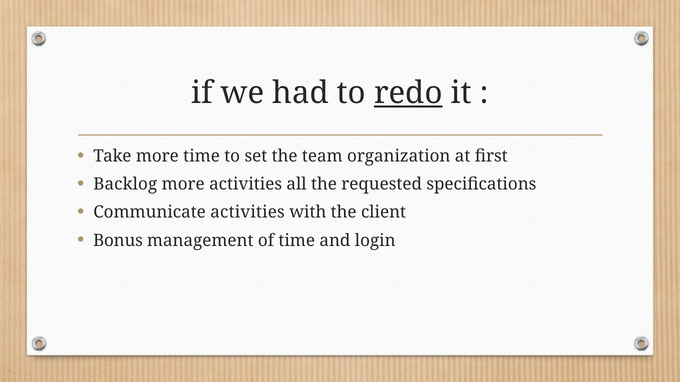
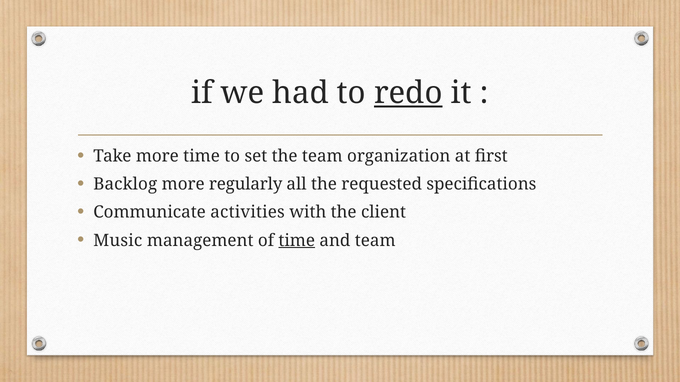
more activities: activities -> regularly
Bonus: Bonus -> Music
time at (297, 241) underline: none -> present
and login: login -> team
